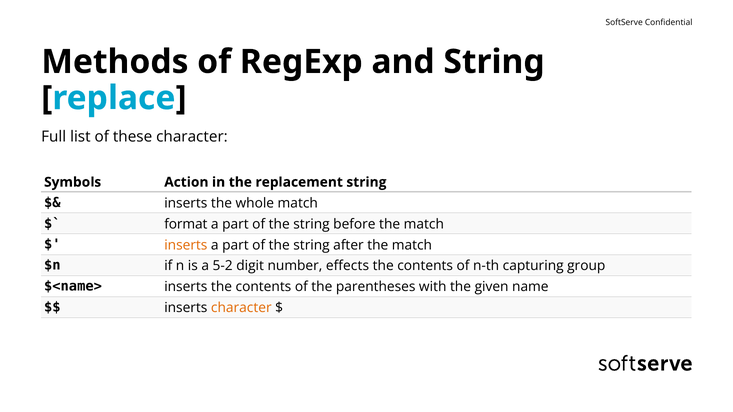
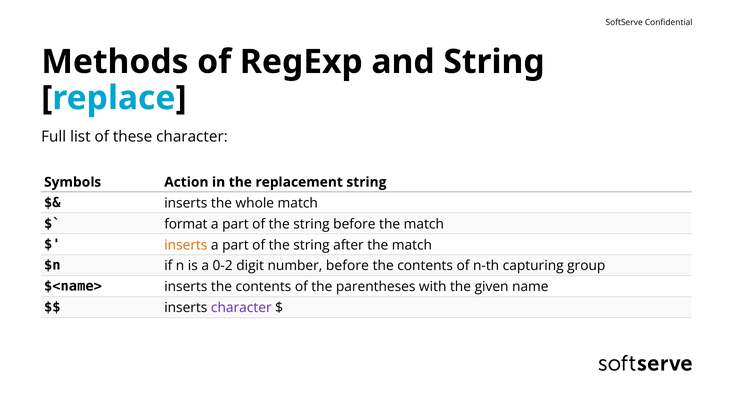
5-2: 5-2 -> 0-2
number effects: effects -> before
character at (241, 308) colour: orange -> purple
